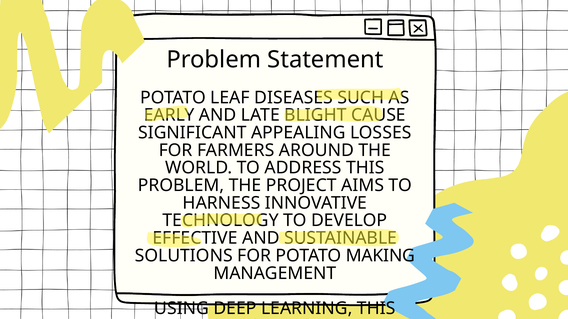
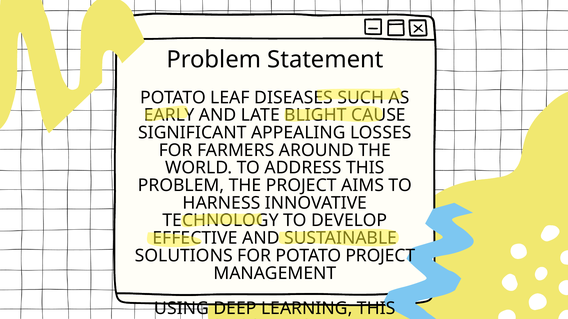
POTATO MAKING: MAKING -> PROJECT
